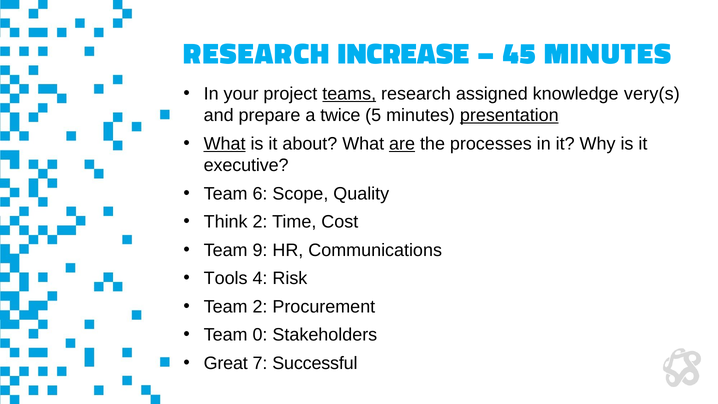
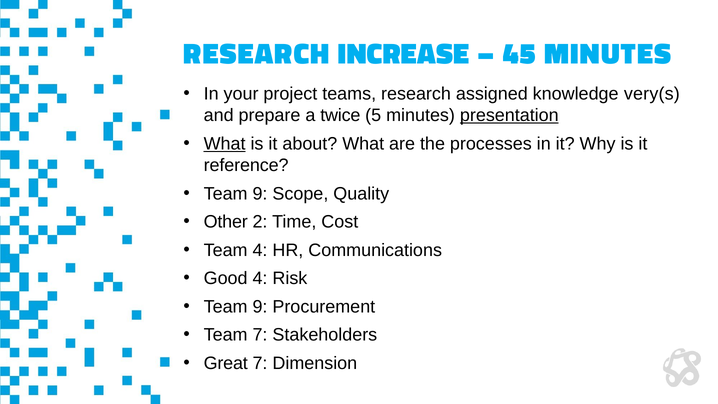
teams underline: present -> none
are underline: present -> none
executive: executive -> reference
6 at (260, 194): 6 -> 9
Think: Think -> Other
Team 9: 9 -> 4
Tools: Tools -> Good
2 at (260, 307): 2 -> 9
Team 0: 0 -> 7
Successful: Successful -> Dimension
